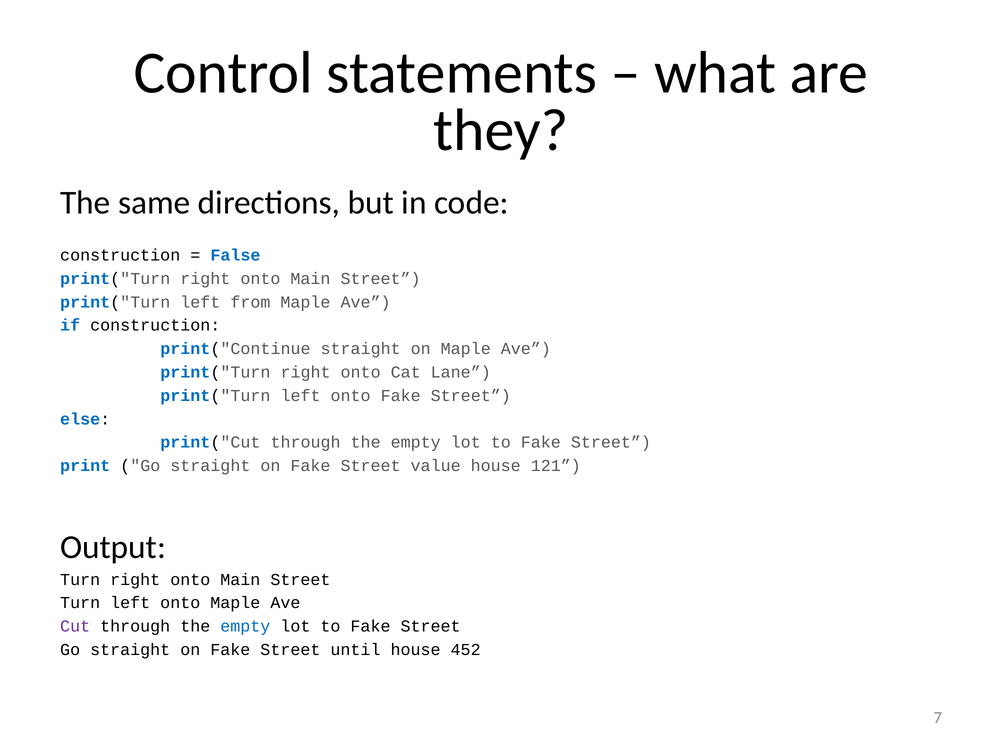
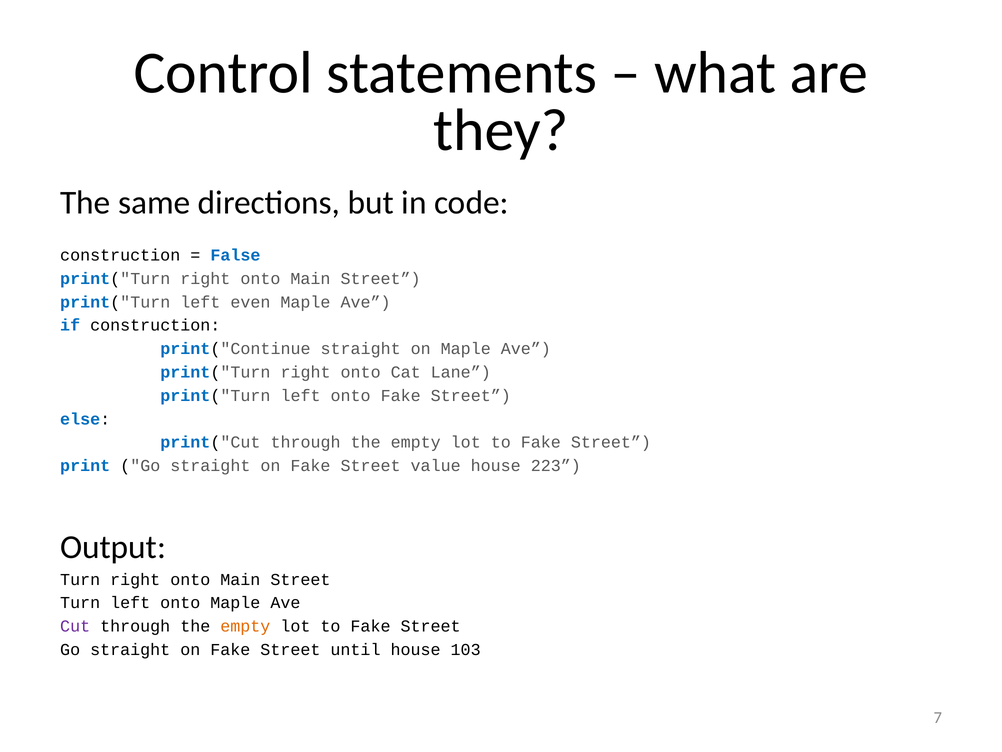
from: from -> even
121: 121 -> 223
empty at (245, 626) colour: blue -> orange
452: 452 -> 103
